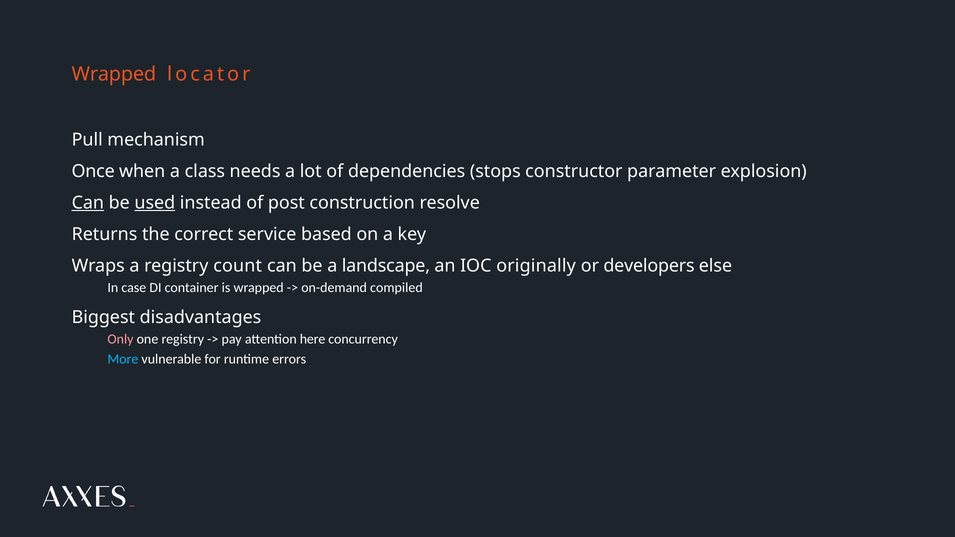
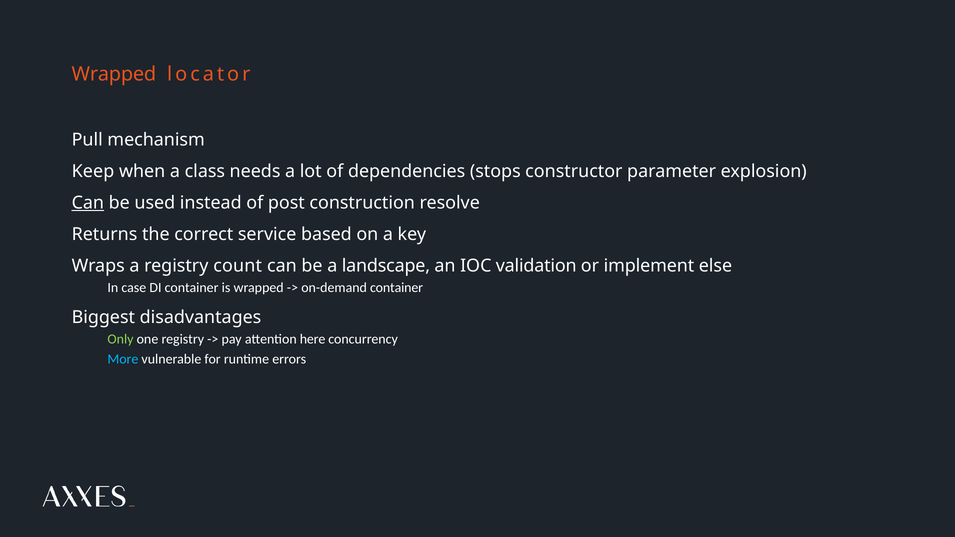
Once: Once -> Keep
used underline: present -> none
originally: originally -> validation
developers: developers -> implement
on-demand compiled: compiled -> container
Only colour: pink -> light green
